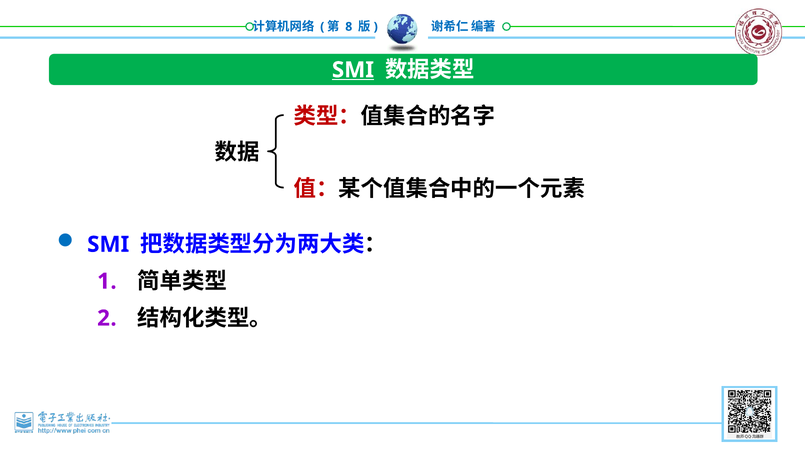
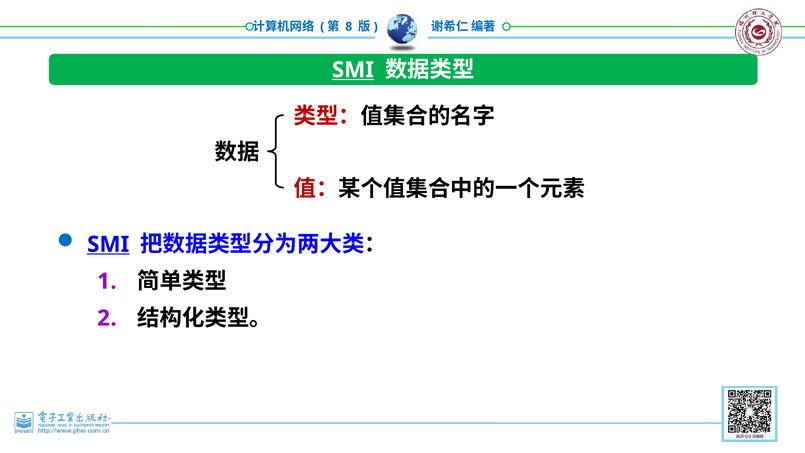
SMI at (108, 244) underline: none -> present
